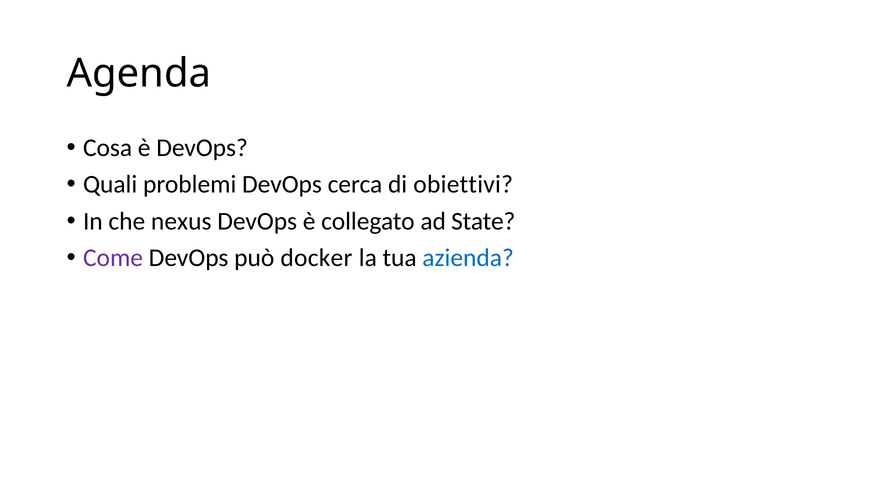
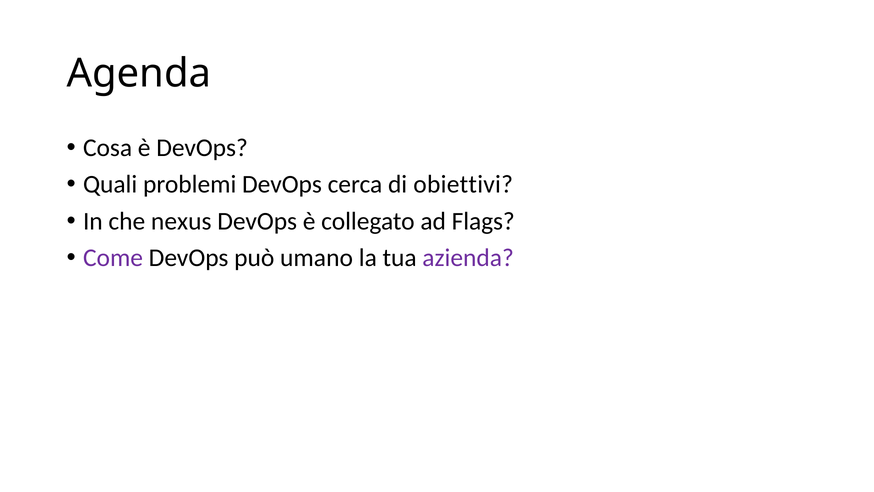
State: State -> Flags
docker: docker -> umano
azienda colour: blue -> purple
